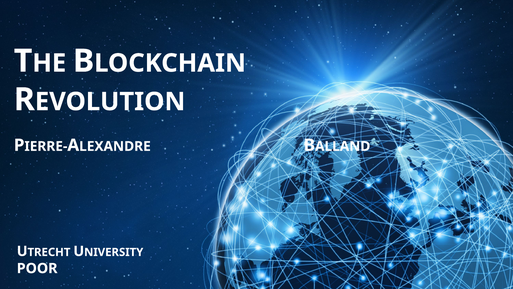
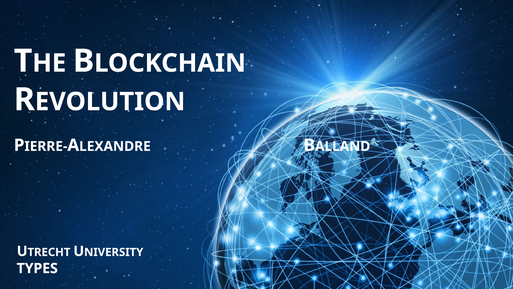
POOR: POOR -> TYPES
